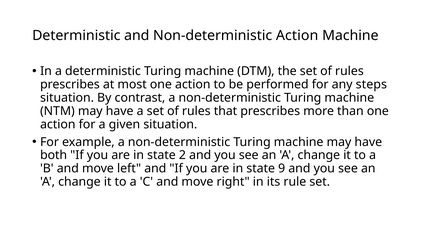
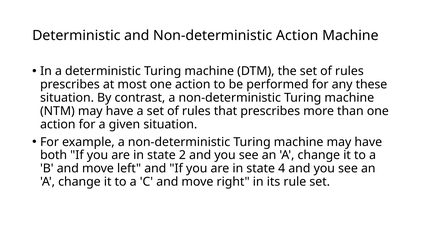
steps: steps -> these
9: 9 -> 4
